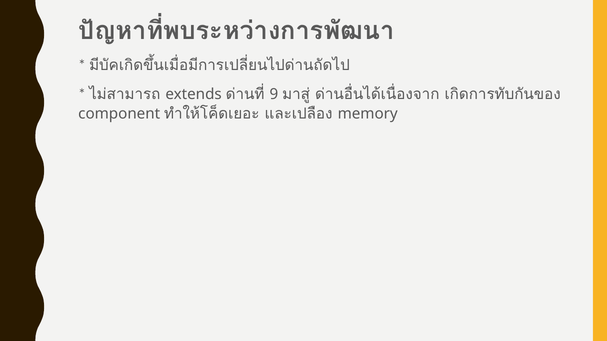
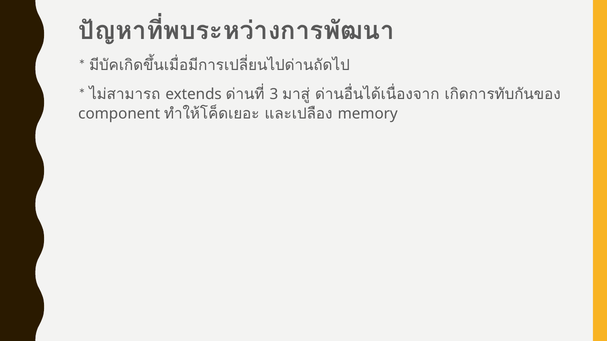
9: 9 -> 3
